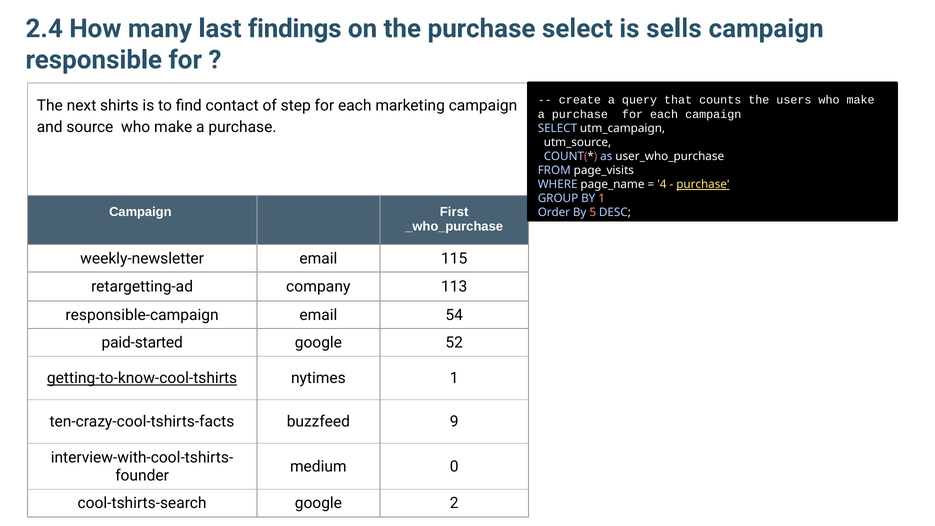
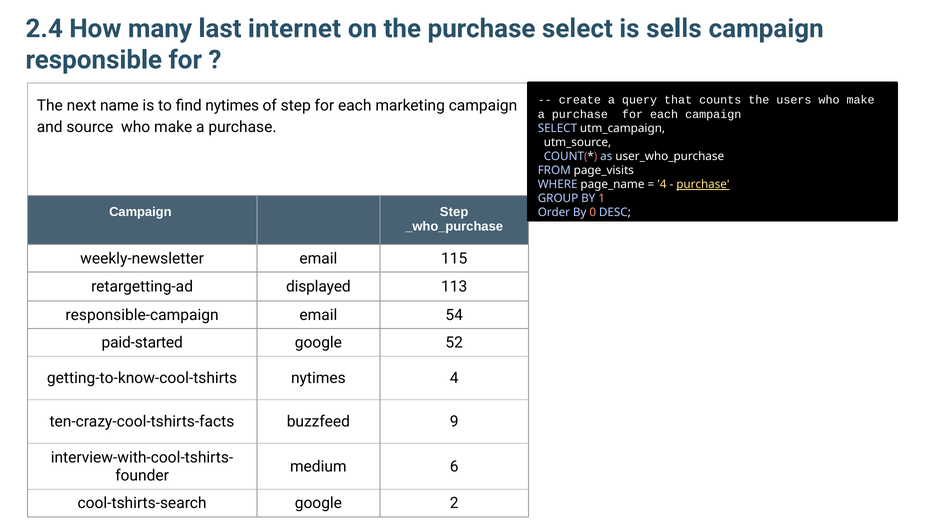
findings: findings -> internet
shirts: shirts -> name
find contact: contact -> nytimes
Campaign First: First -> Step
5: 5 -> 0
company: company -> displayed
getting-to-know-cool-tshirts underline: present -> none
nytimes 1: 1 -> 4
0: 0 -> 6
